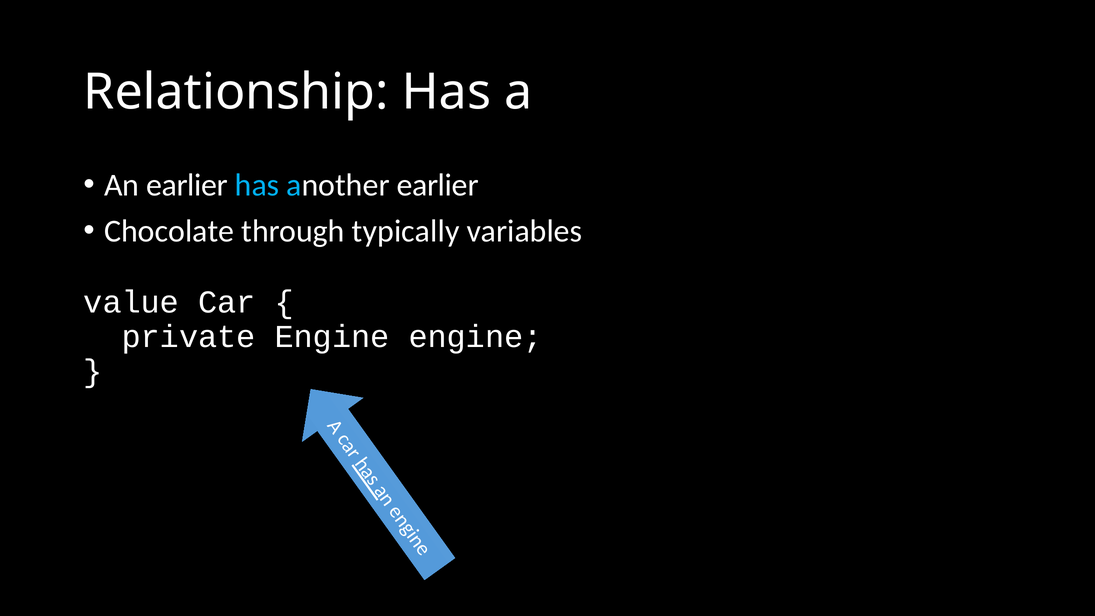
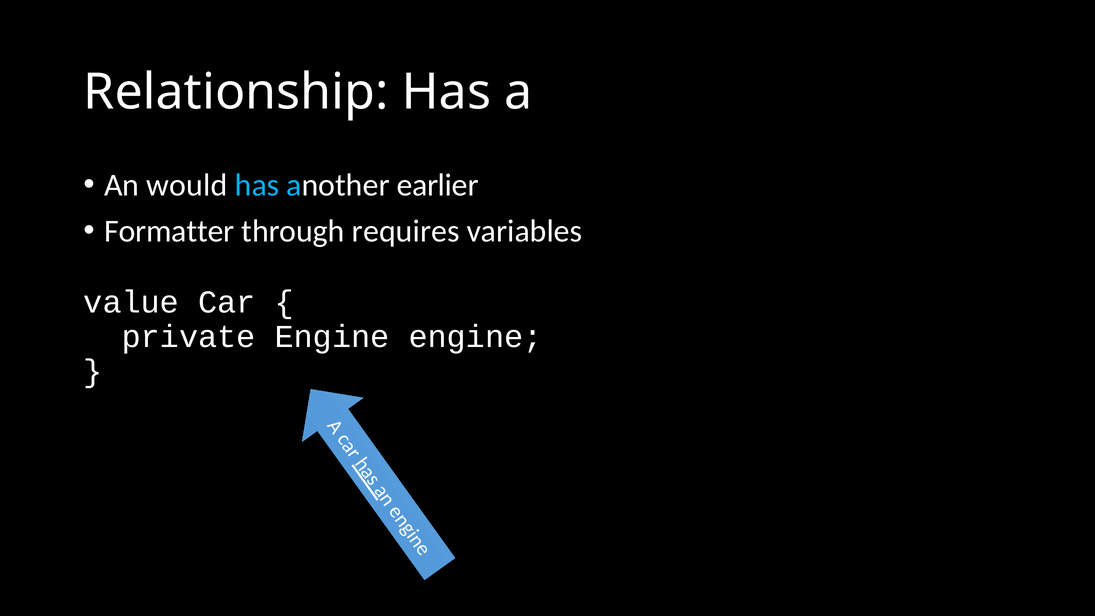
An earlier: earlier -> would
Chocolate: Chocolate -> Formatter
typically: typically -> requires
